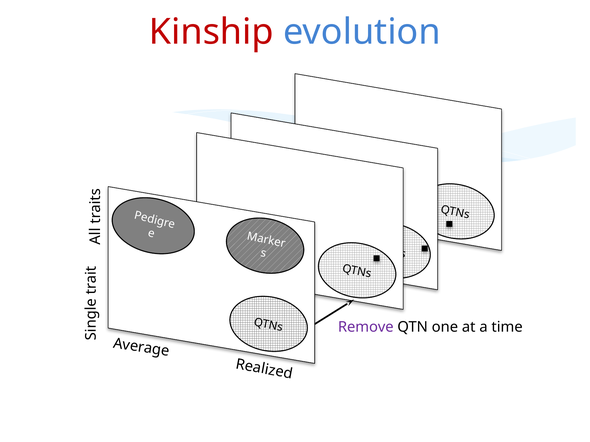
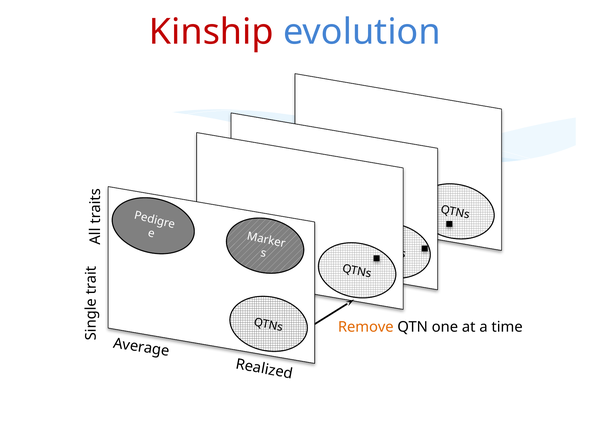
Remove colour: purple -> orange
